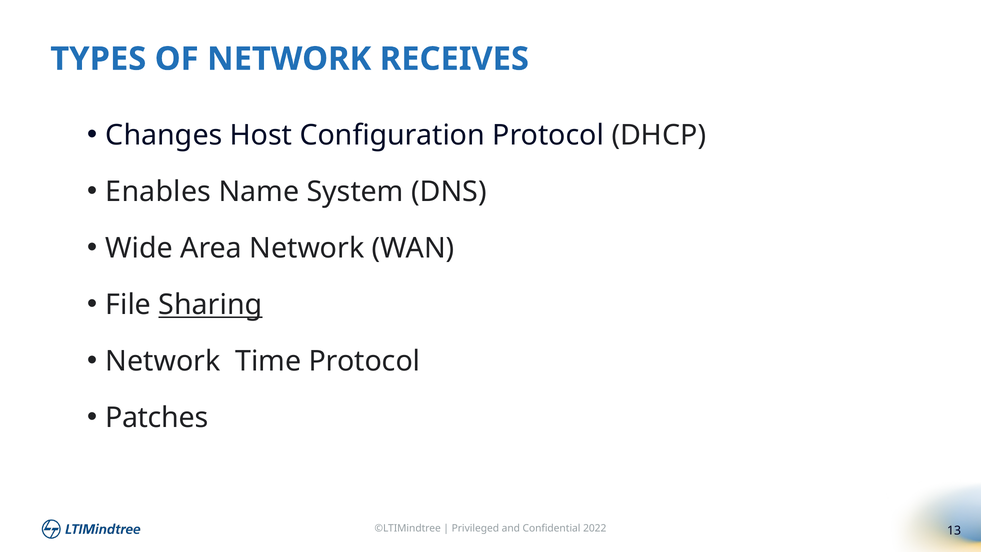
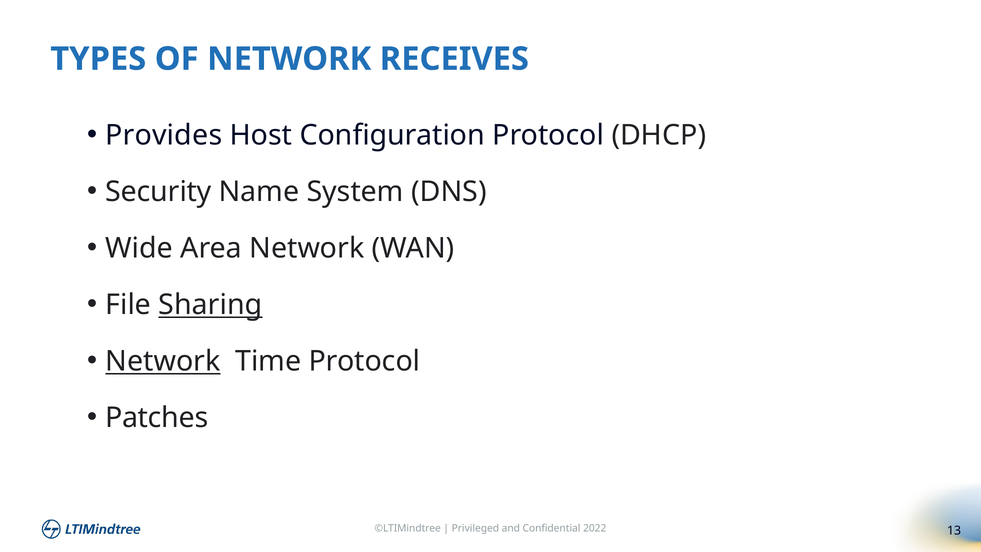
Changes: Changes -> Provides
Enables: Enables -> Security
Network at (163, 361) underline: none -> present
